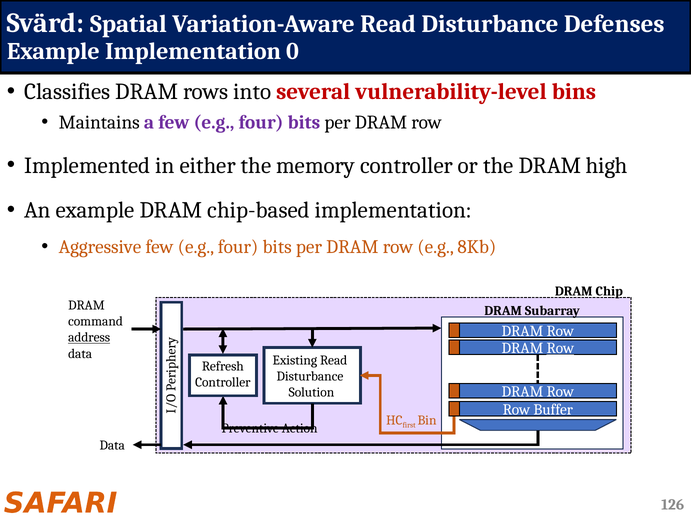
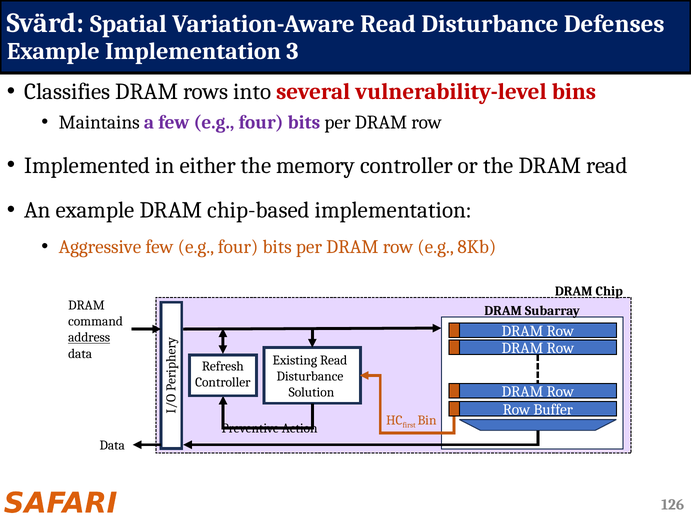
0: 0 -> 3
DRAM high: high -> read
Row at (560, 349) underline: present -> none
